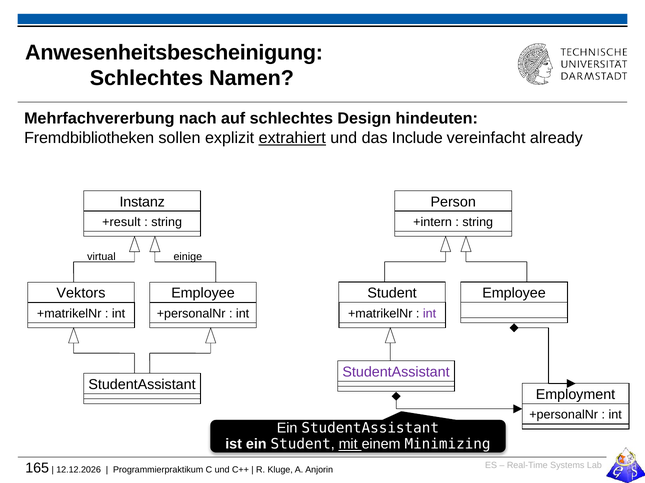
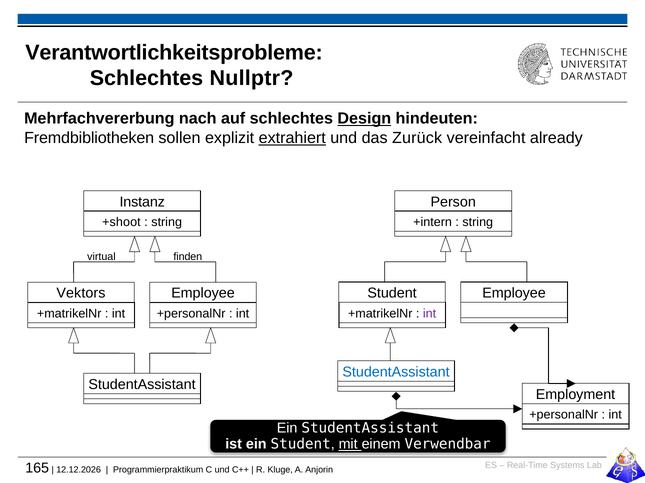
Anwesenheitsbescheinigung: Anwesenheitsbescheinigung -> Verantwortlichkeitsprobleme
Namen: Namen -> Nullptr
Design underline: none -> present
Include: Include -> Zurück
+result: +result -> +shoot
einige: einige -> finden
StudentAssistant at (396, 373) colour: purple -> blue
Minimizing: Minimizing -> Verwendbar
